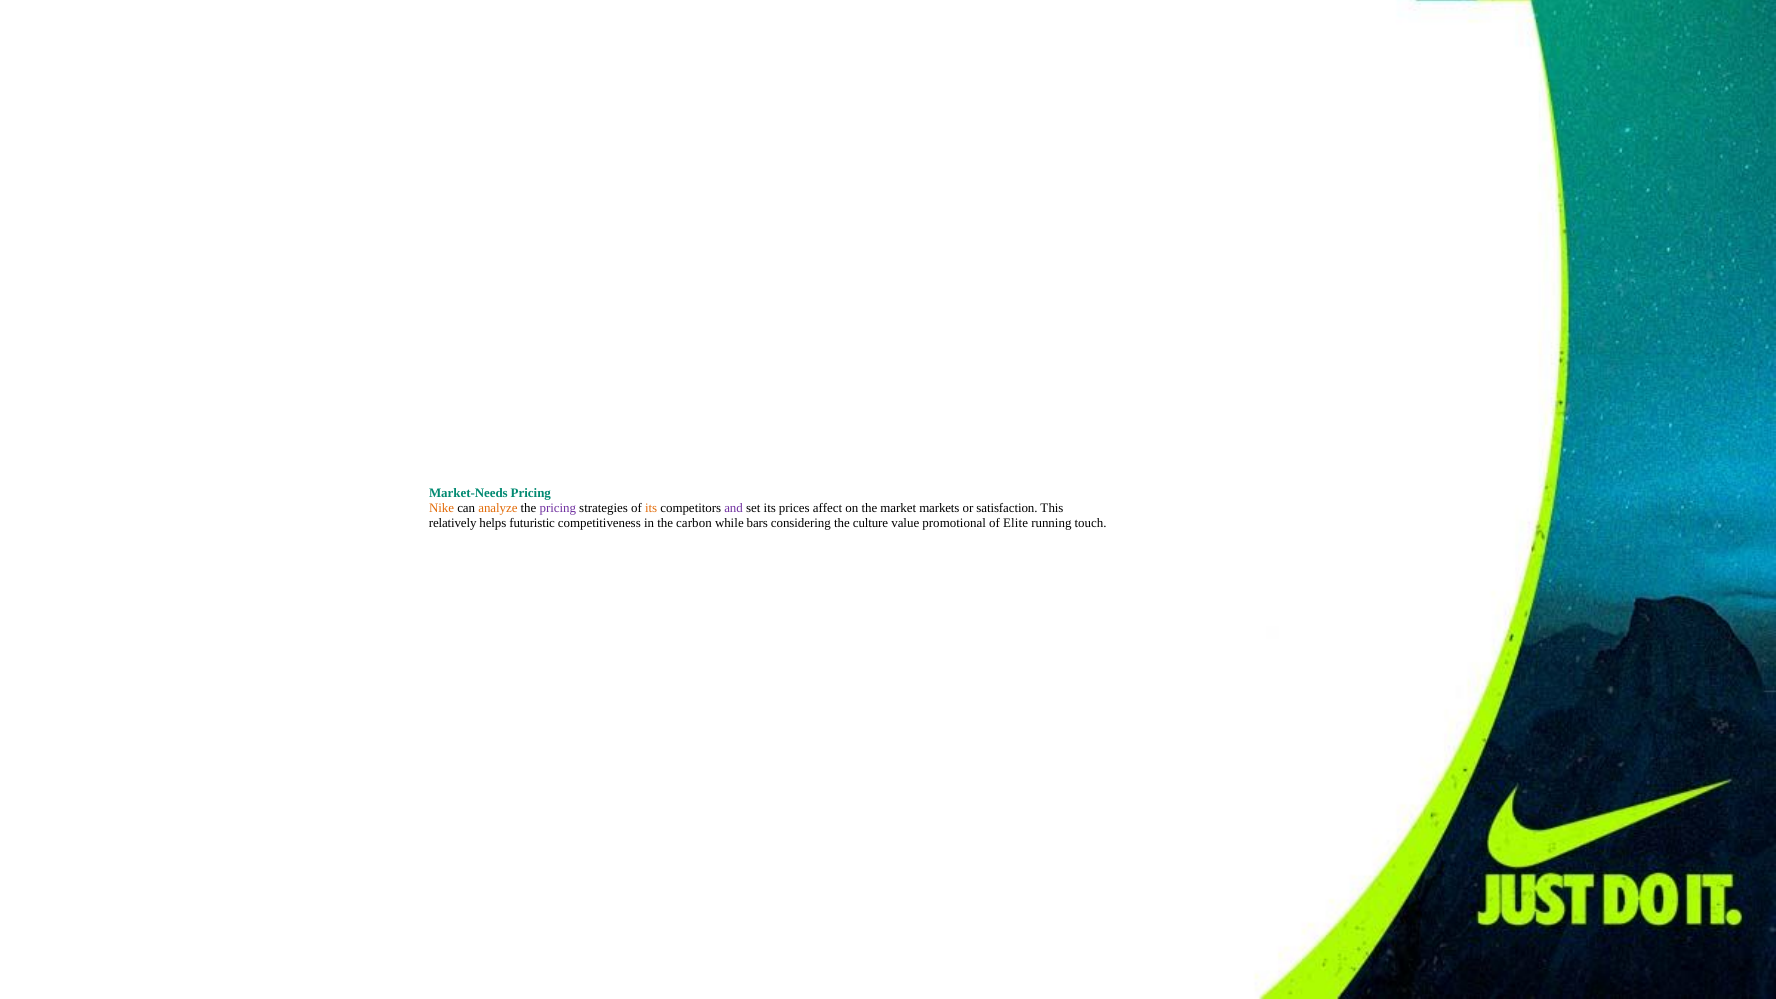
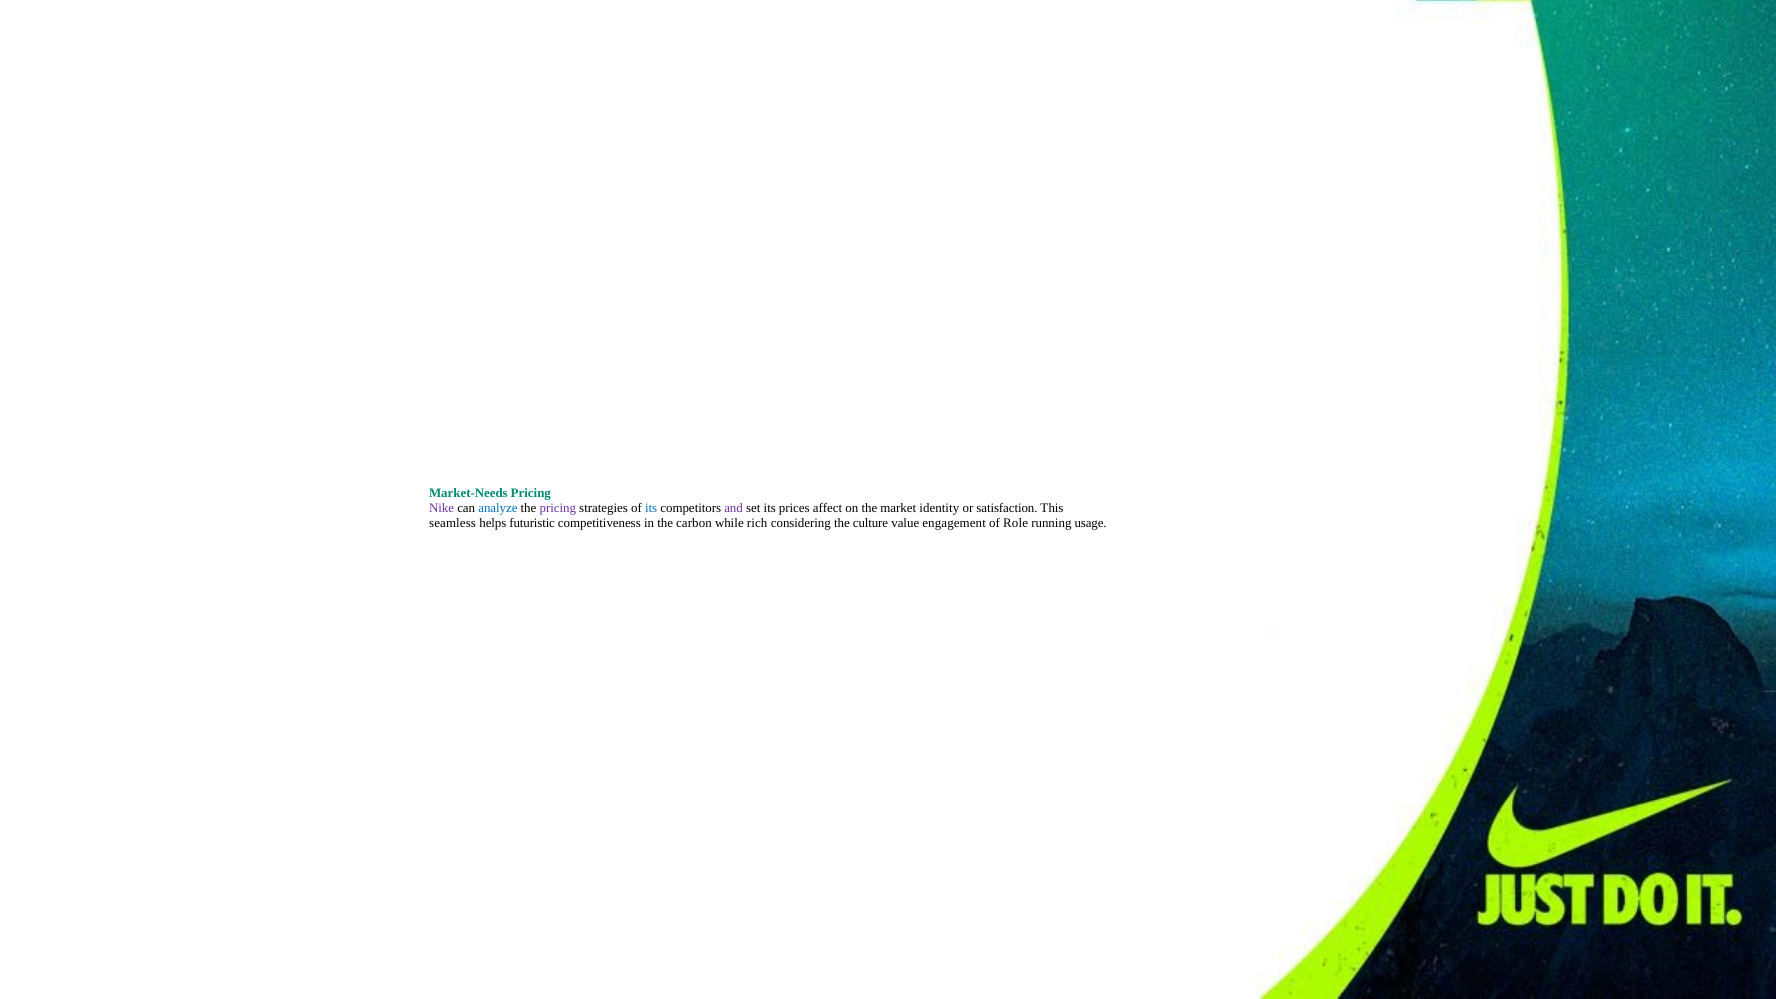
Nike colour: orange -> purple
analyze colour: orange -> blue
its at (651, 508) colour: orange -> blue
markets: markets -> identity
relatively: relatively -> seamless
bars: bars -> rich
promotional: promotional -> engagement
Elite: Elite -> Role
touch: touch -> usage
